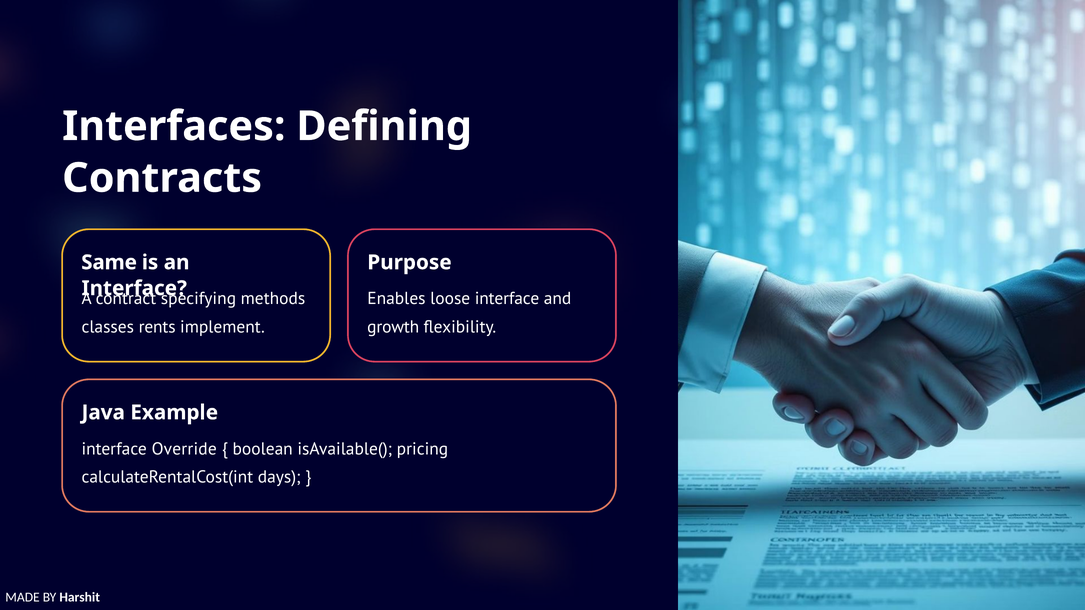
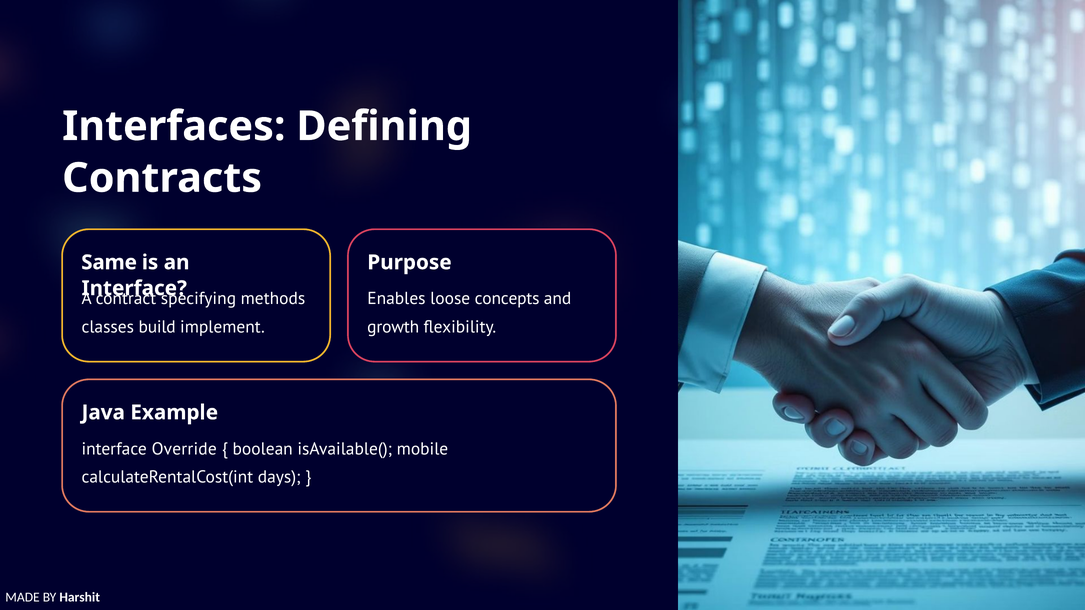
loose interface: interface -> concepts
rents: rents -> build
pricing: pricing -> mobile
